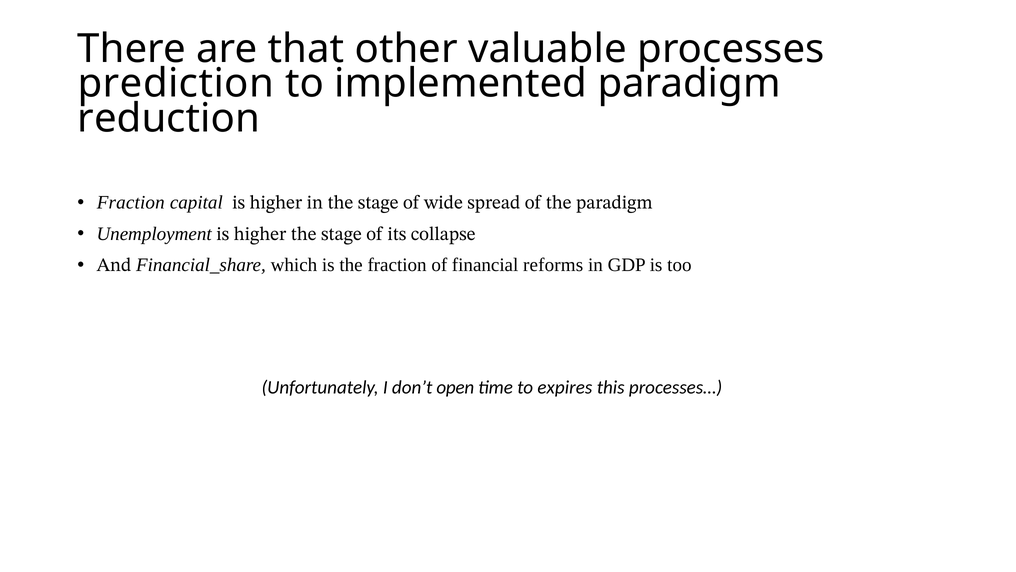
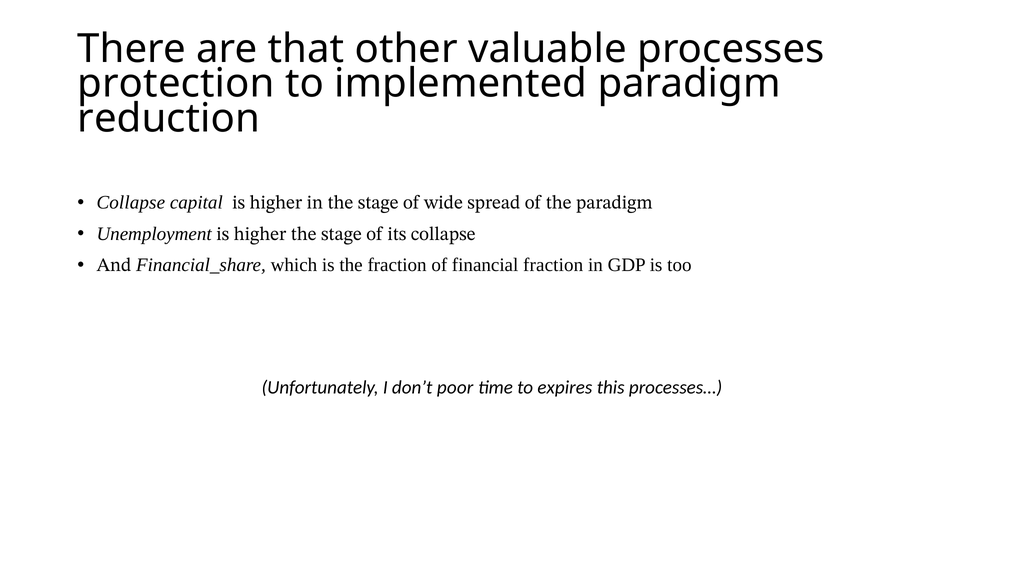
prediction: prediction -> protection
Fraction at (131, 202): Fraction -> Collapse
financial reforms: reforms -> fraction
open: open -> poor
